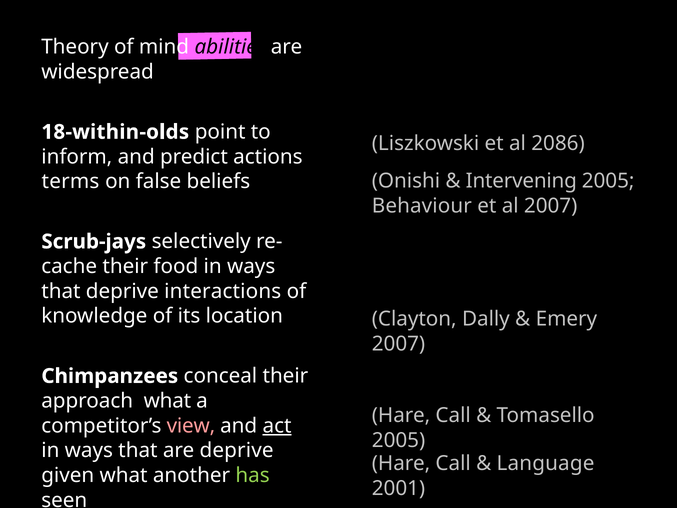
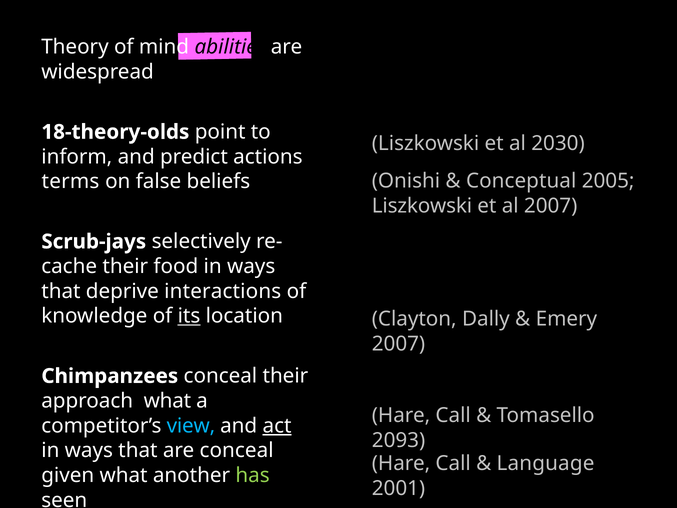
18-within-olds: 18-within-olds -> 18-theory-olds
2086: 2086 -> 2030
Intervening: Intervening -> Conceptual
Behaviour at (422, 206): Behaviour -> Liszkowski
its underline: none -> present
view colour: pink -> light blue
2005 at (399, 440): 2005 -> 2093
are deprive: deprive -> conceal
